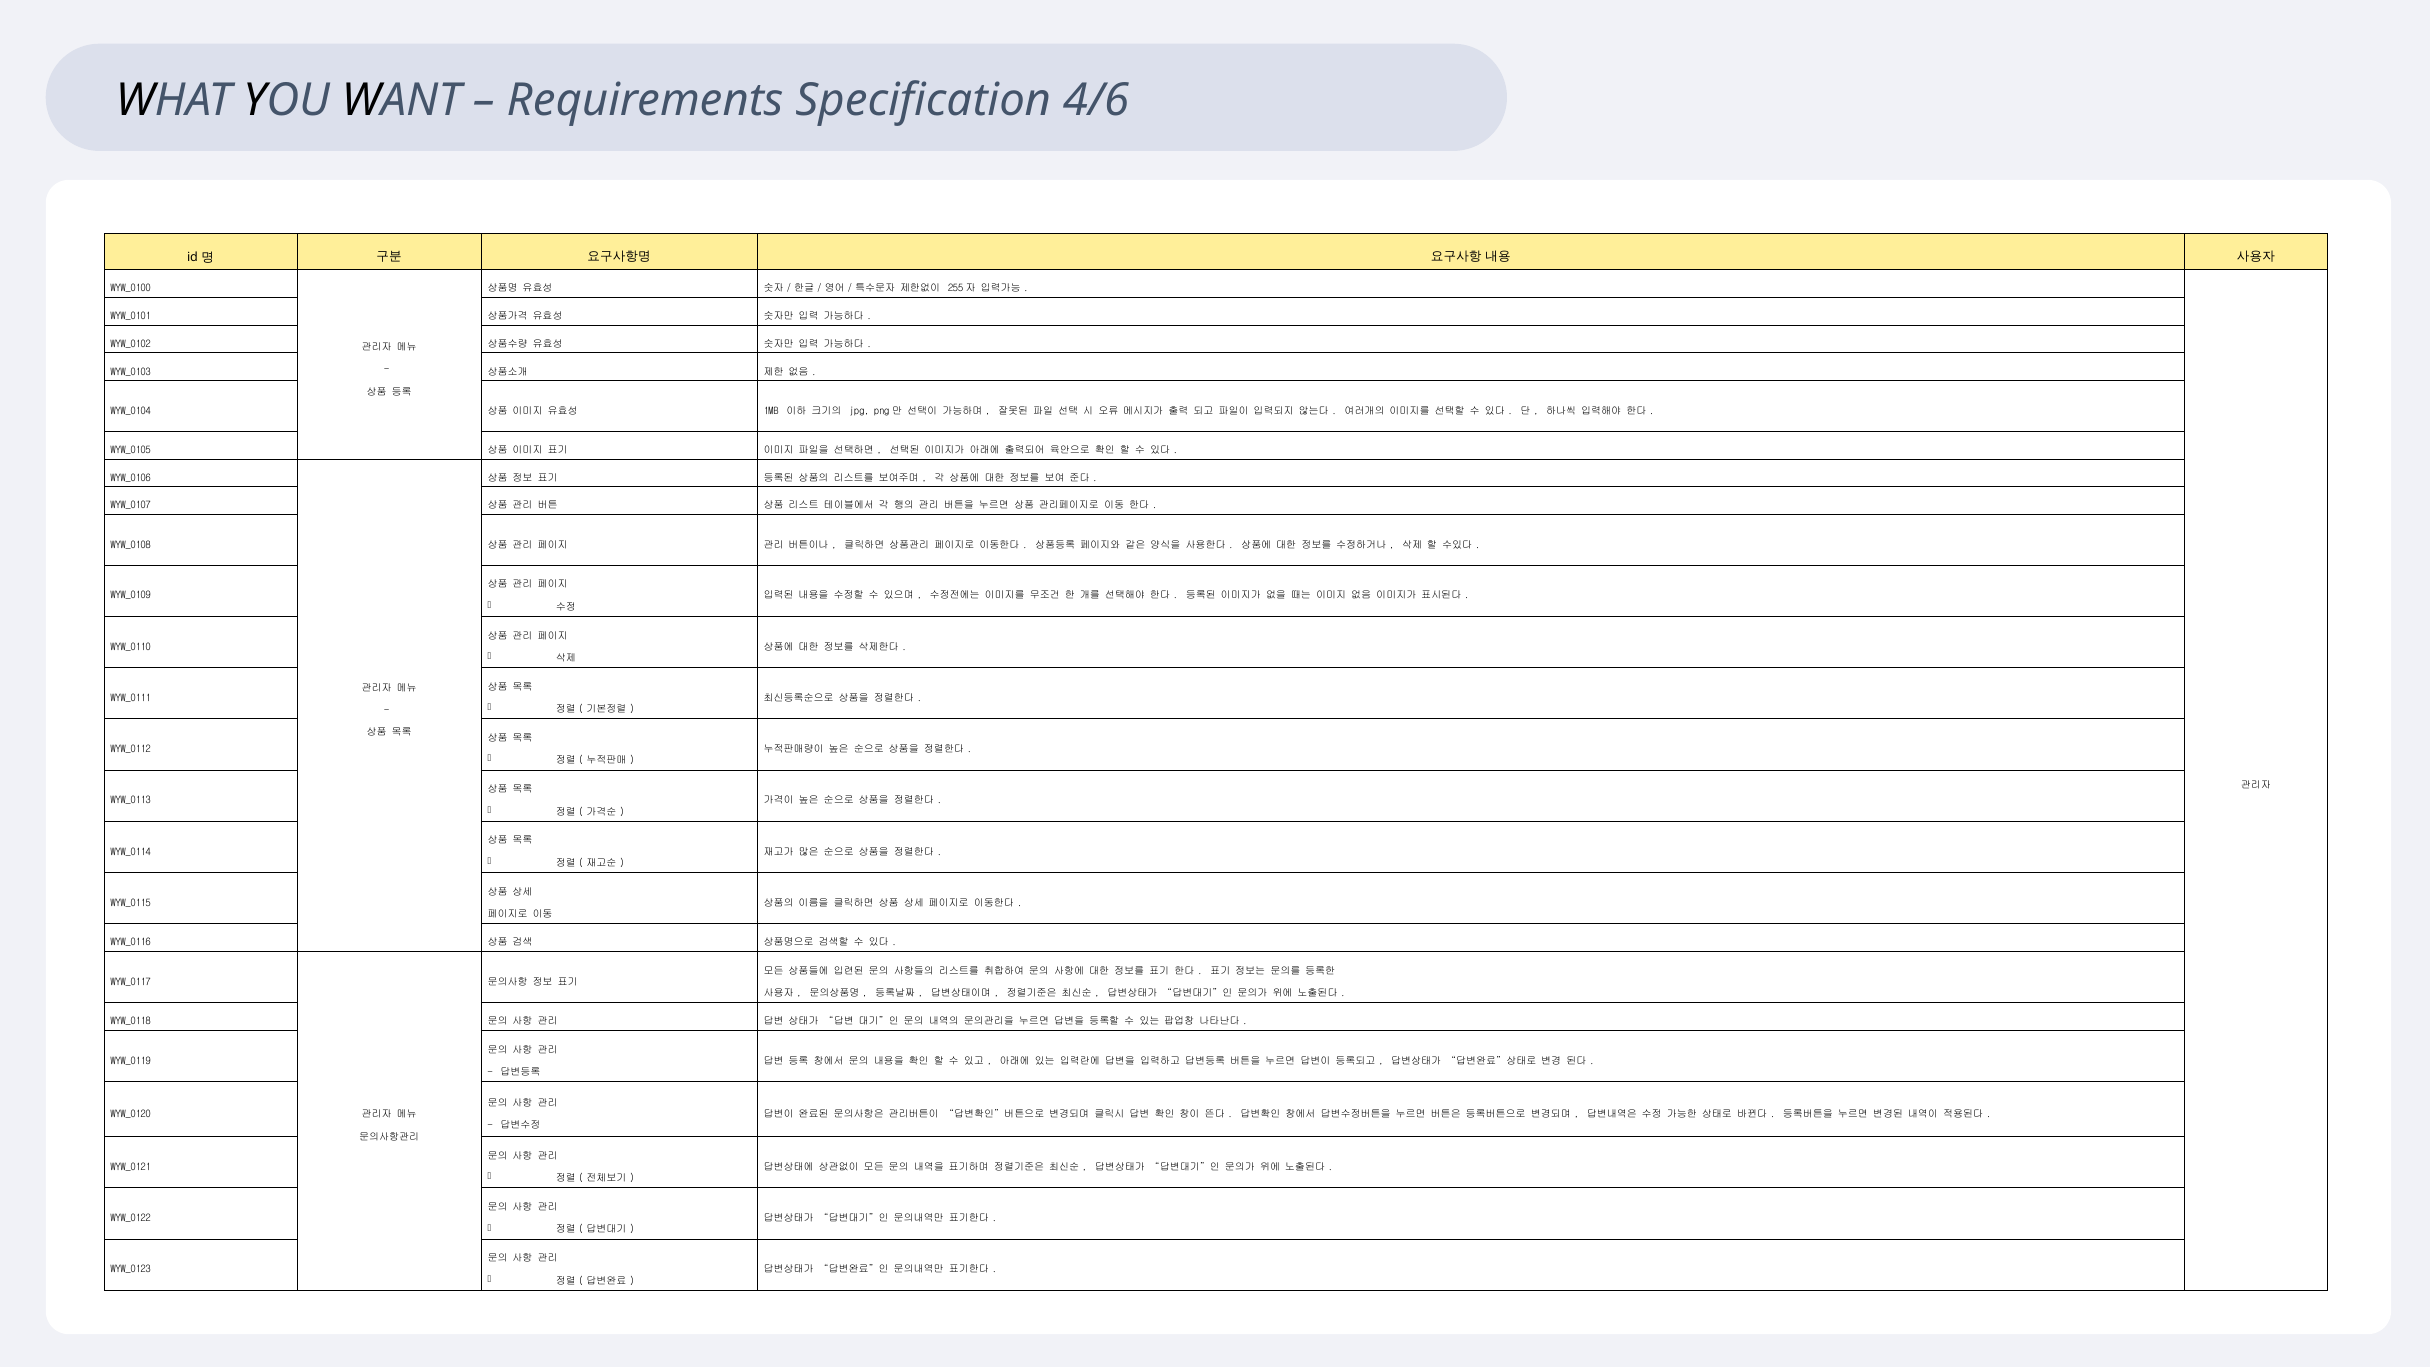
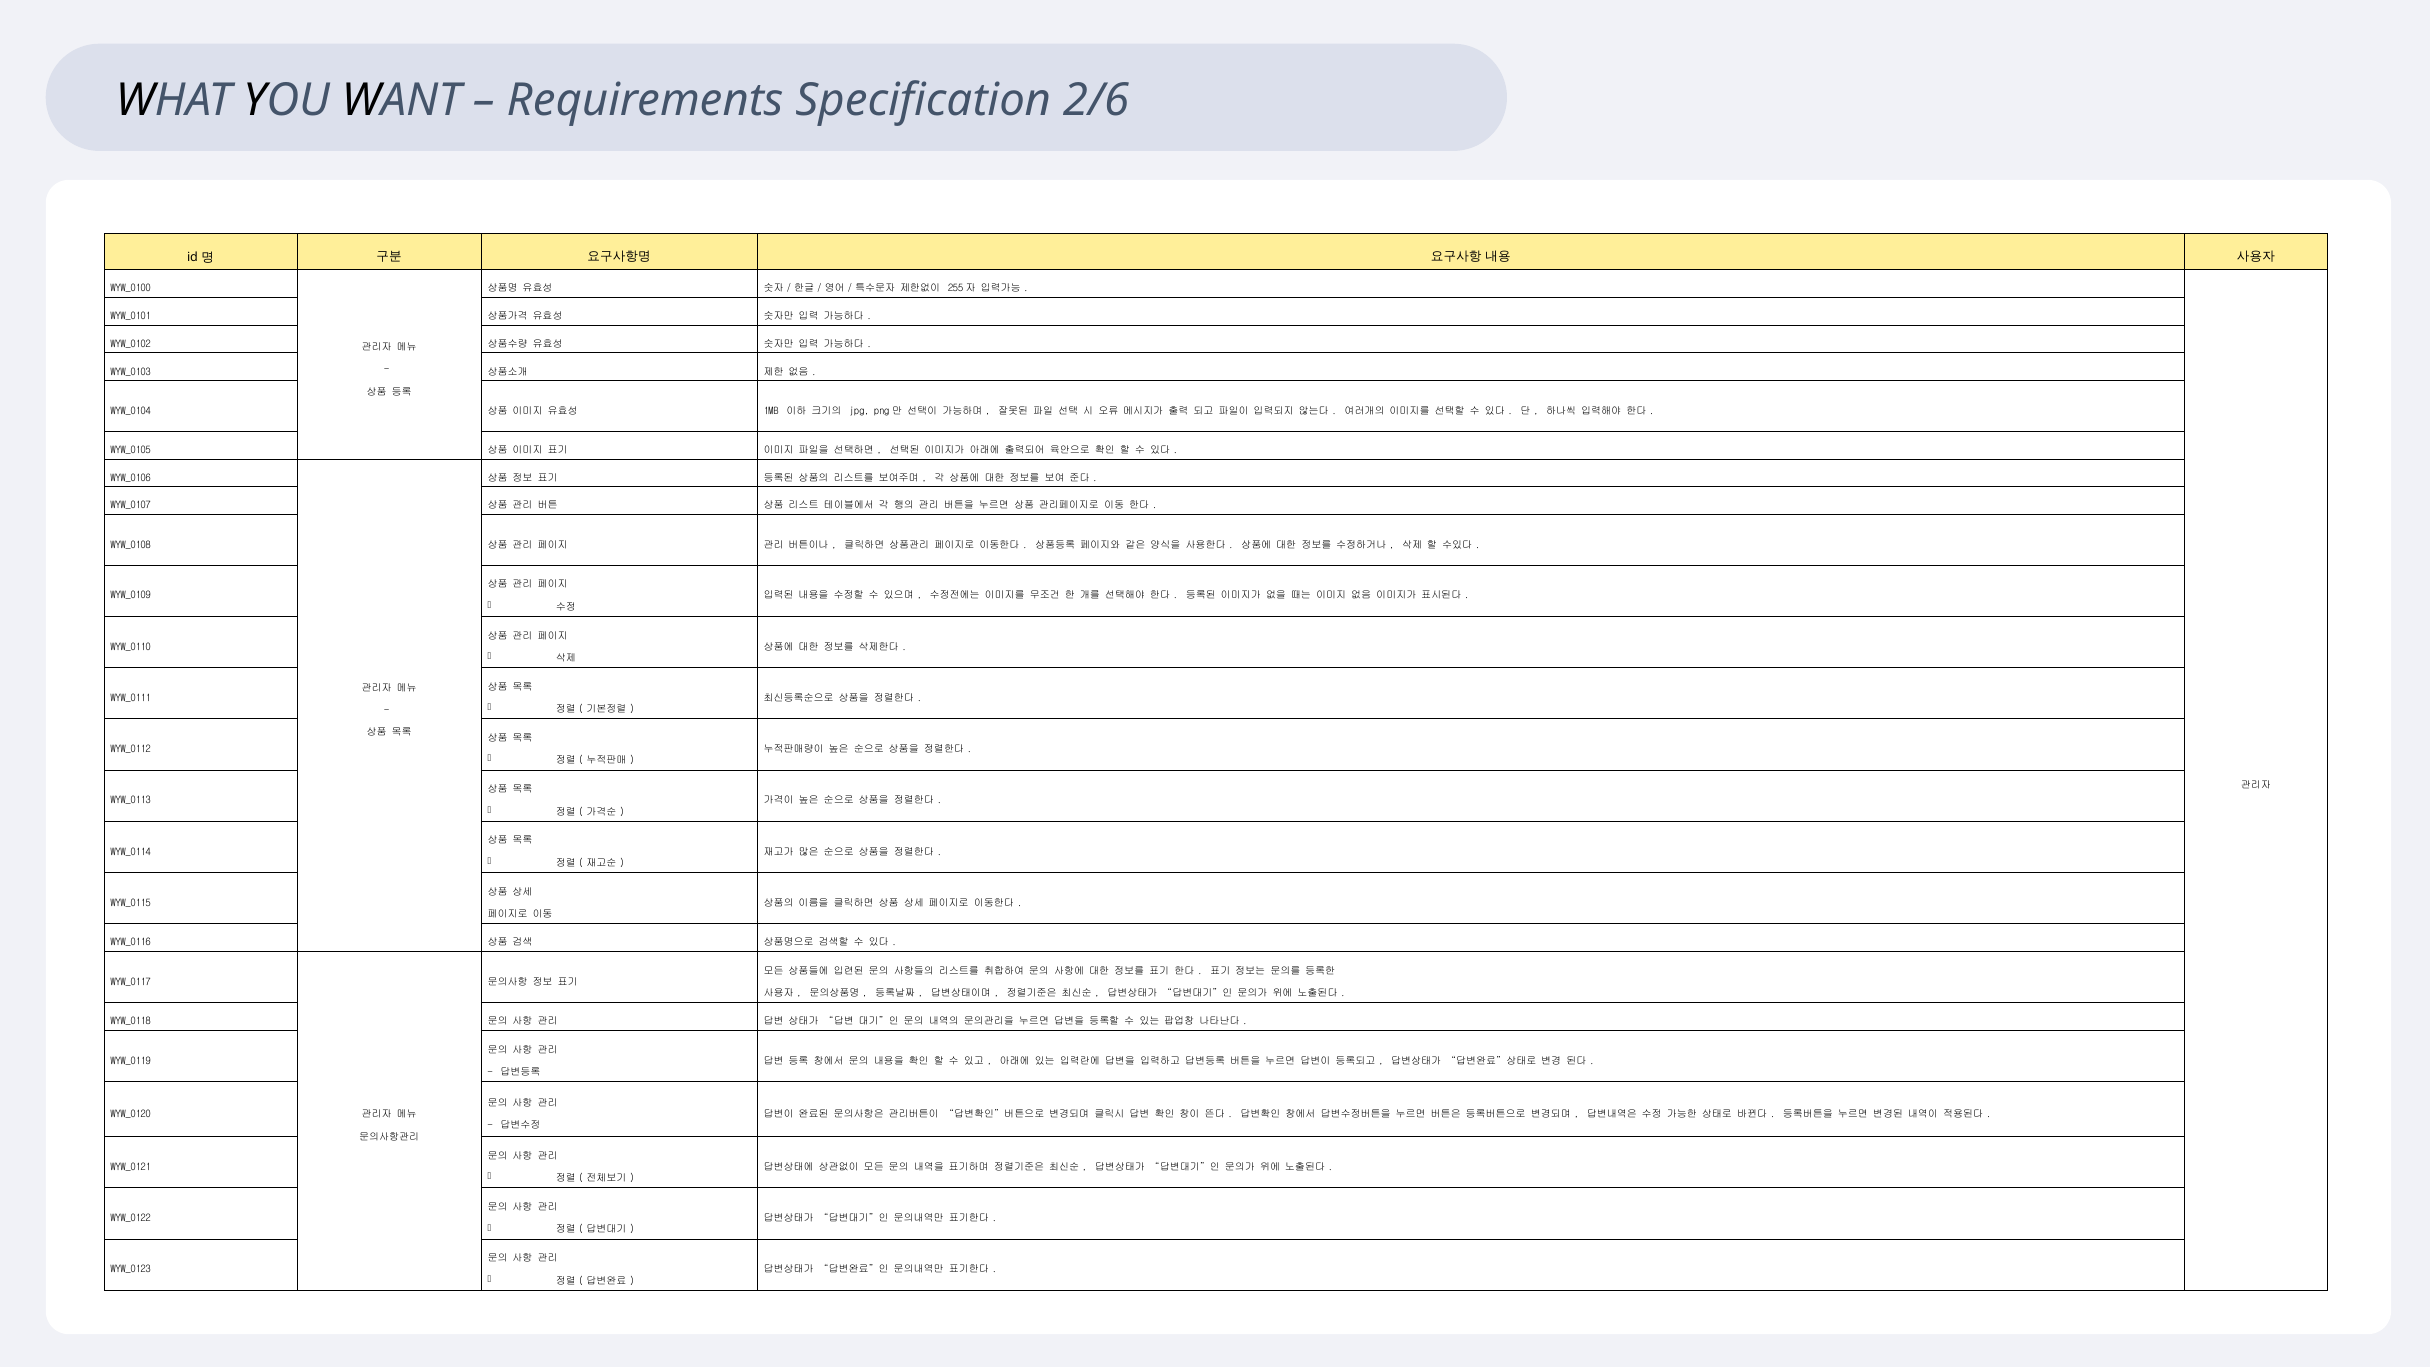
4/6: 4/6 -> 2/6
